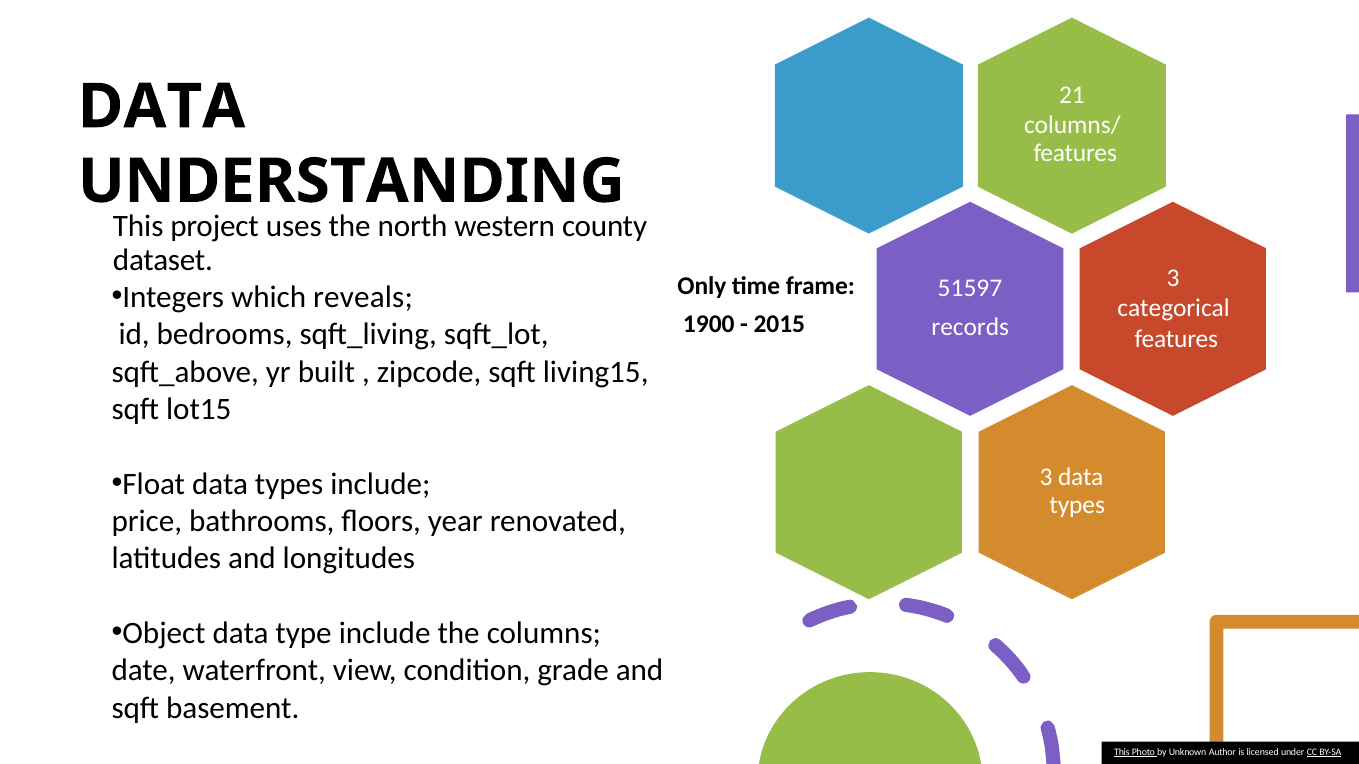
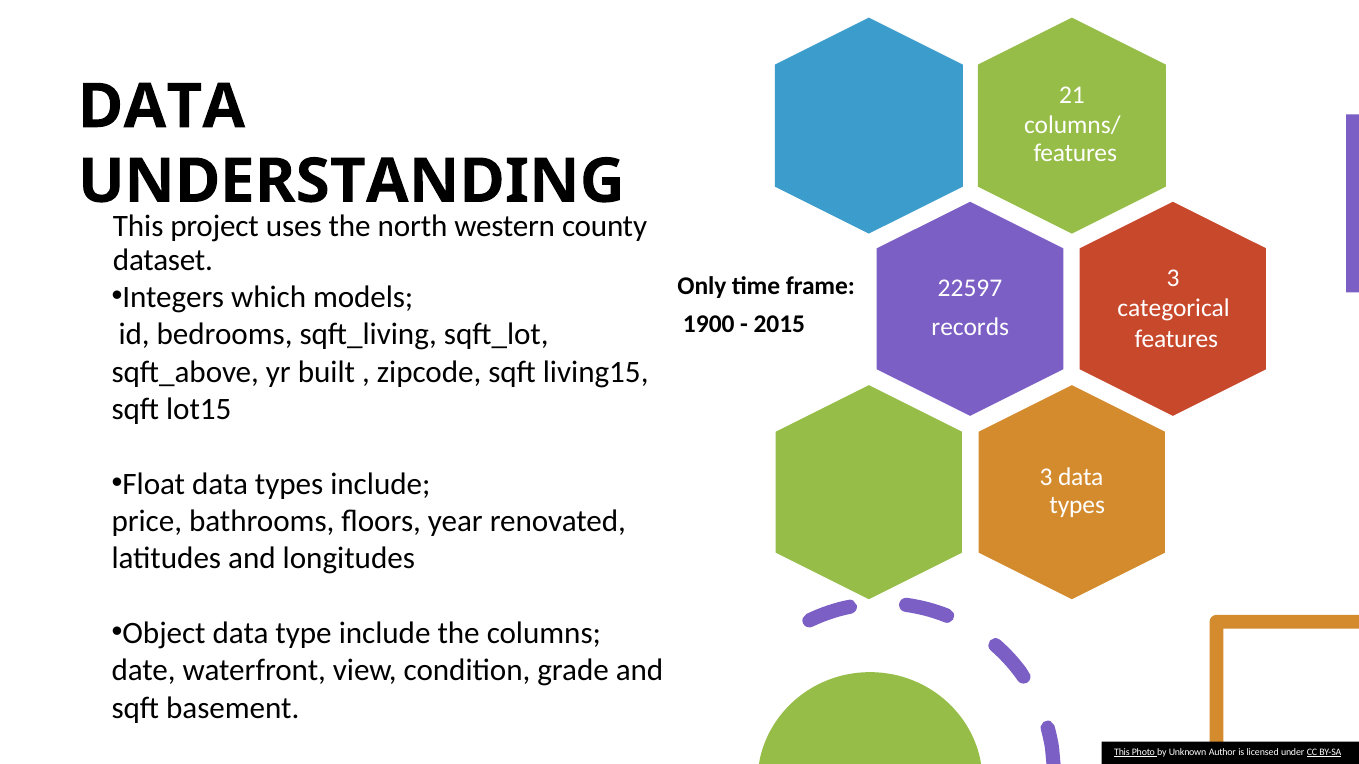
51597: 51597 -> 22597
reveals: reveals -> models
